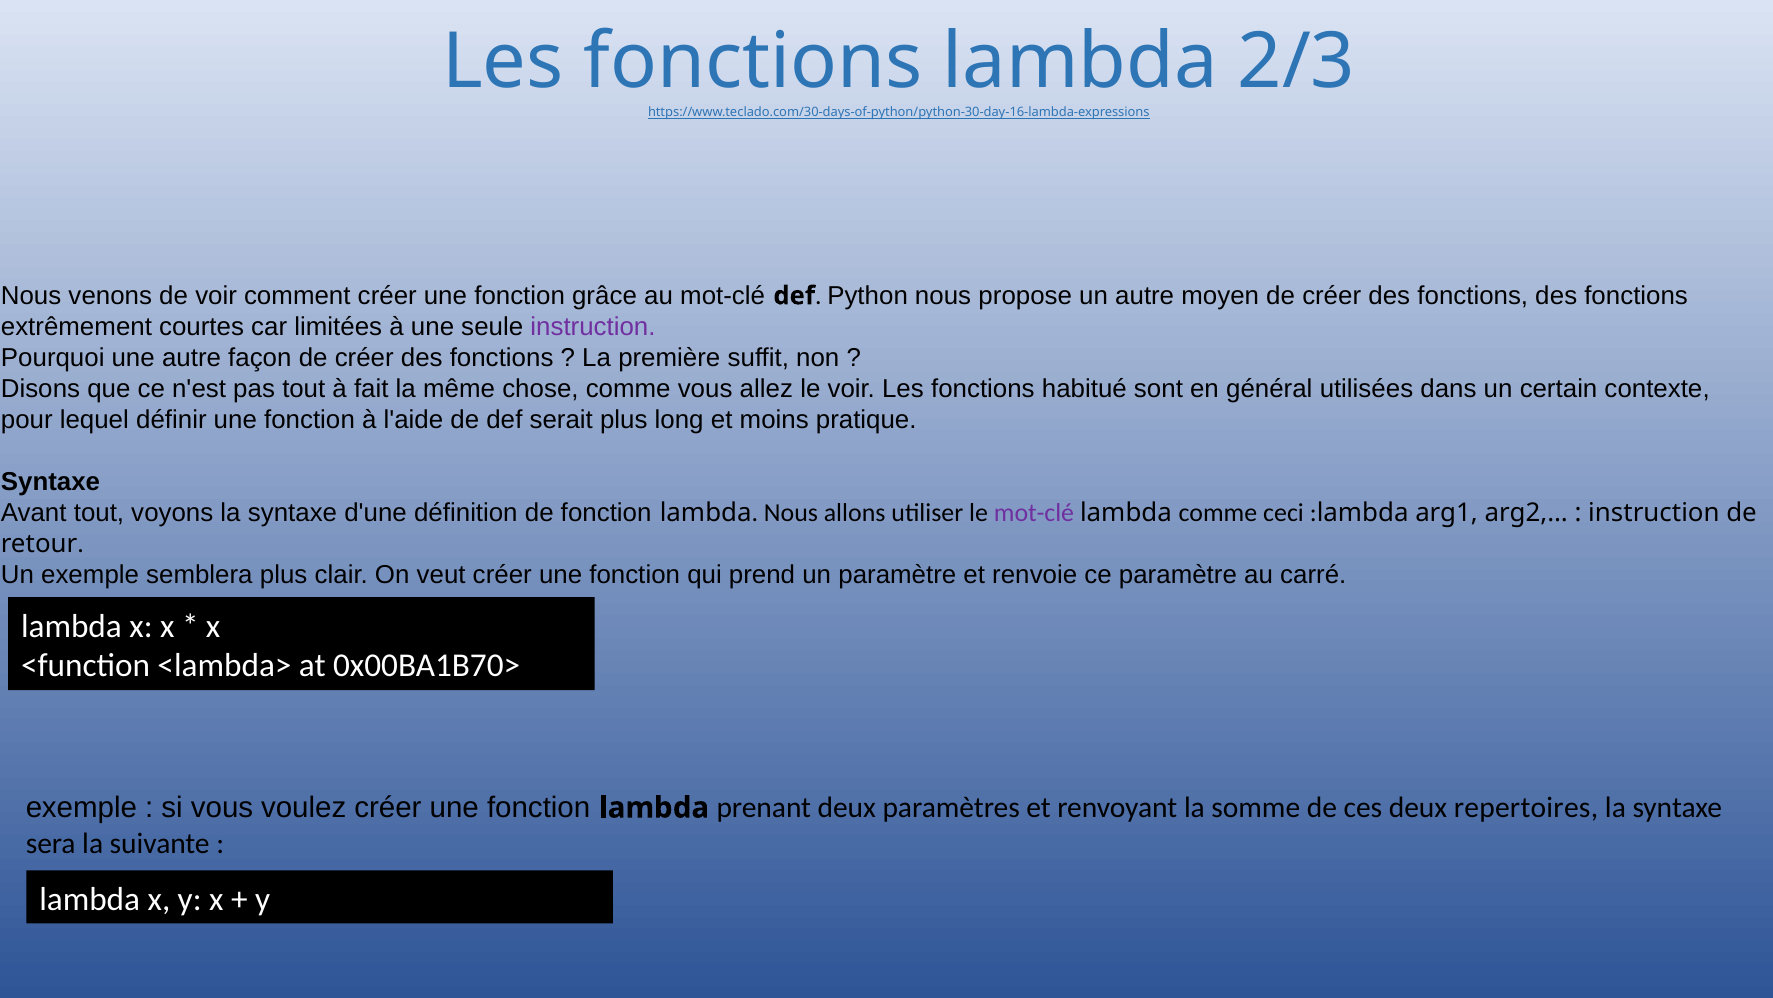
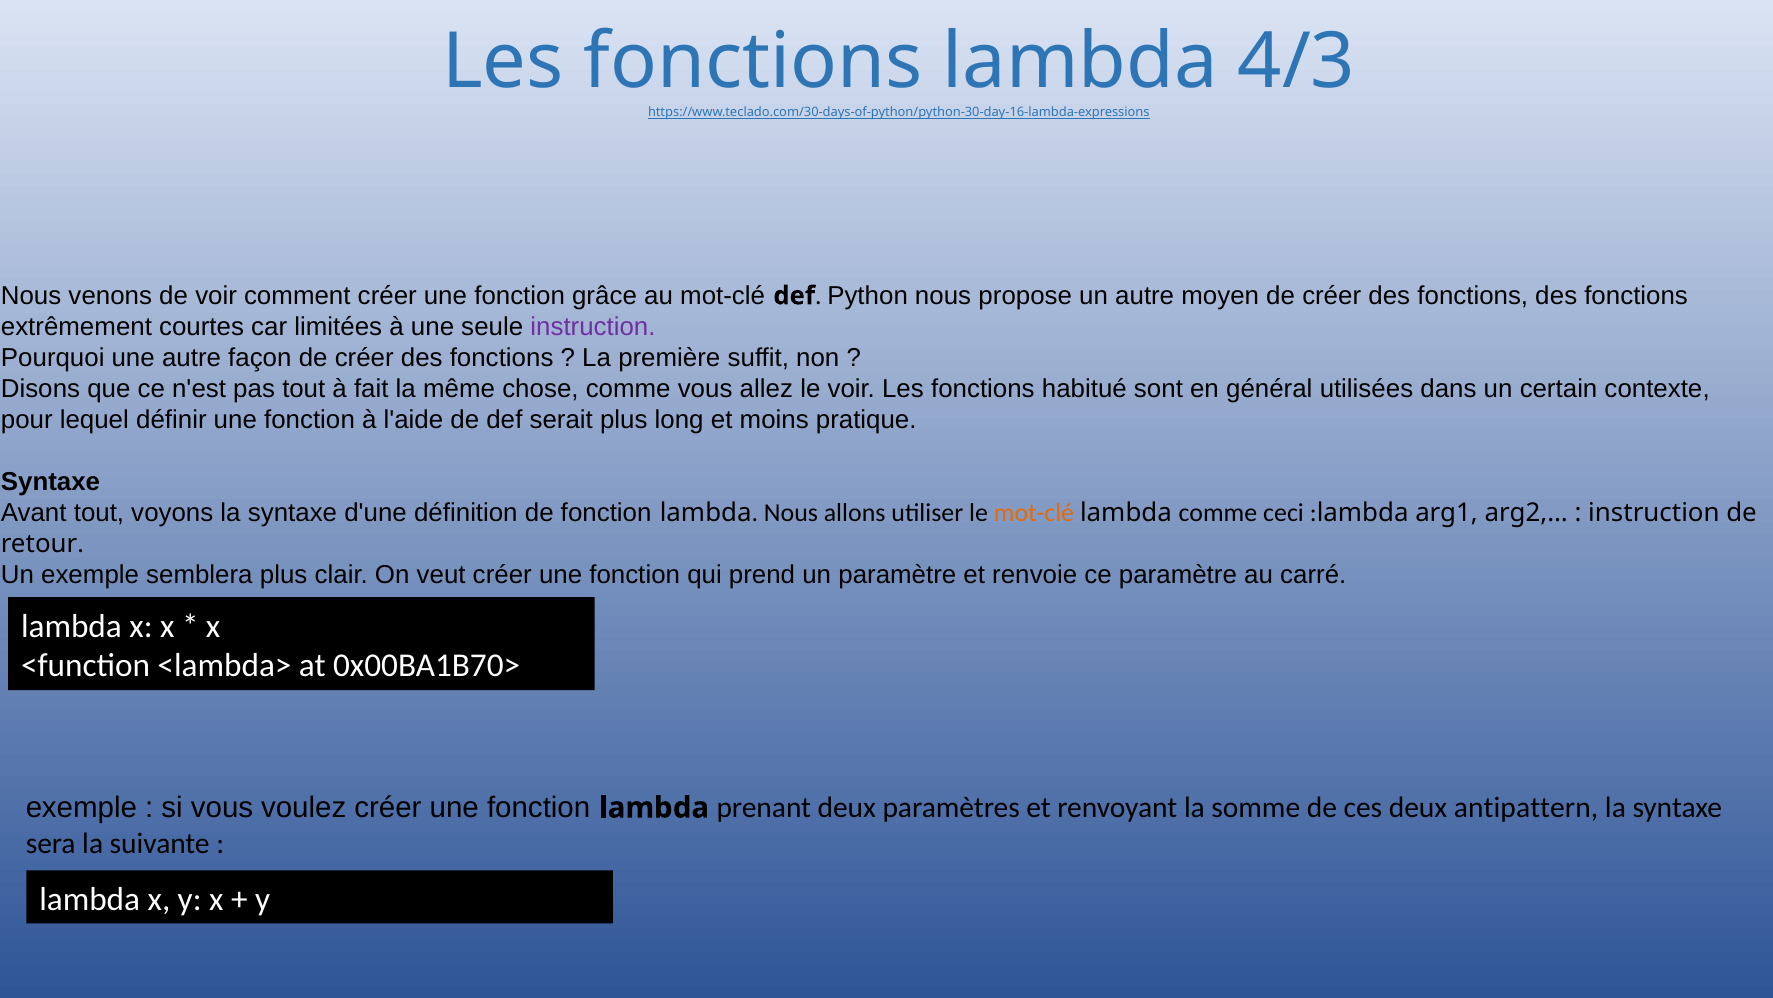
2/3: 2/3 -> 4/3
mot-clé at (1034, 513) colour: purple -> orange
repertoires: repertoires -> antipattern
